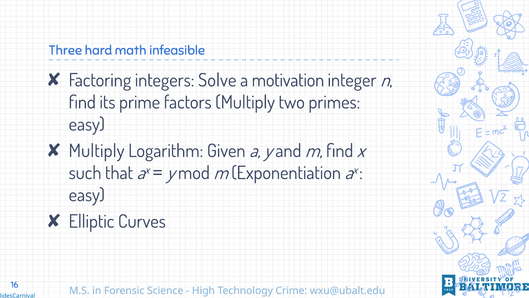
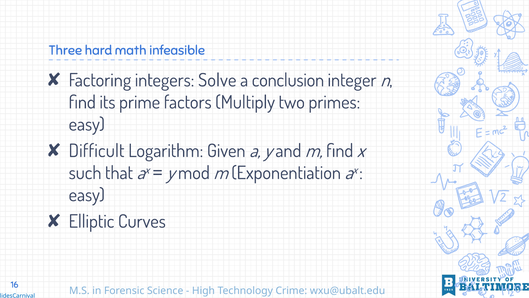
motivation: motivation -> conclusion
Multiply at (97, 151): Multiply -> Difficult
